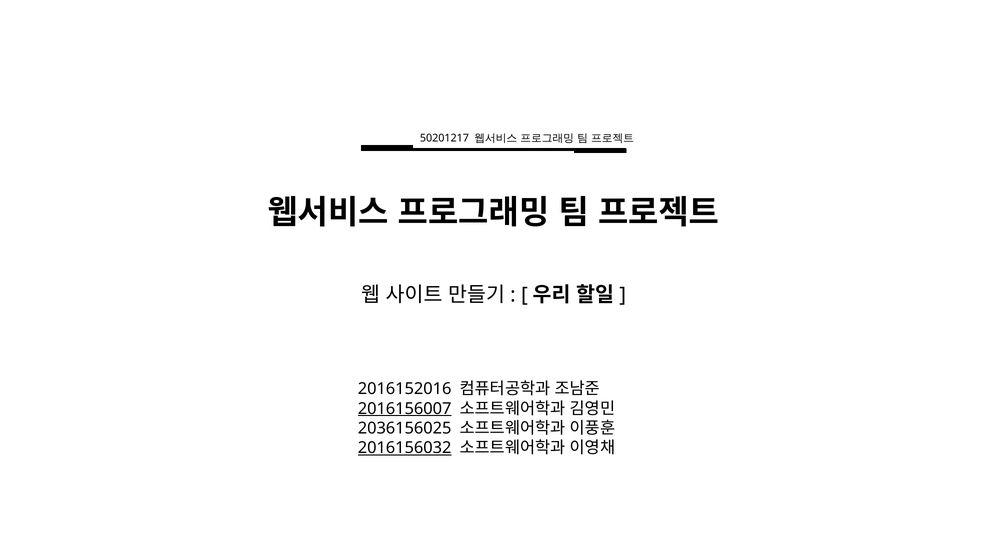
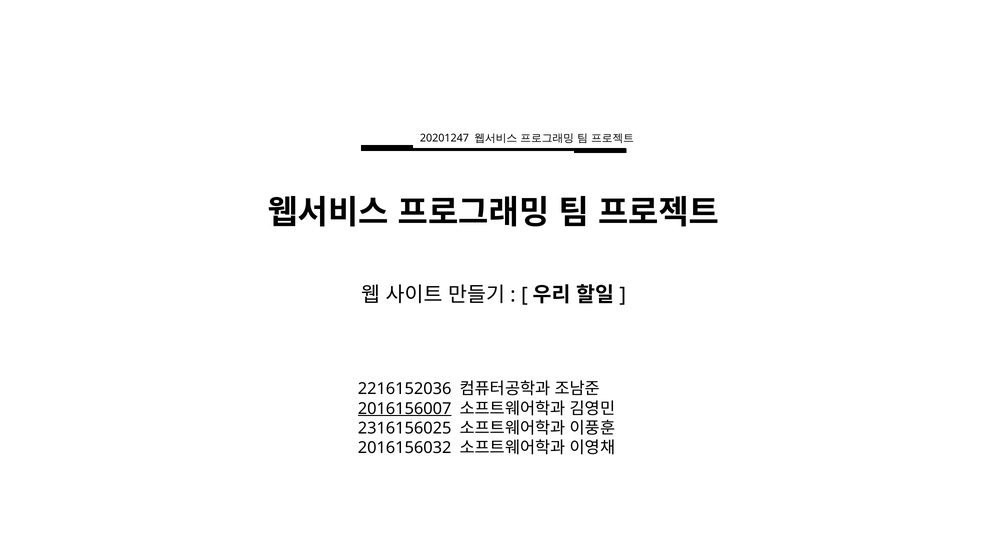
50201217: 50201217 -> 20201247
2016152016: 2016152016 -> 2216152036
2036156025: 2036156025 -> 2316156025
2016156032 underline: present -> none
